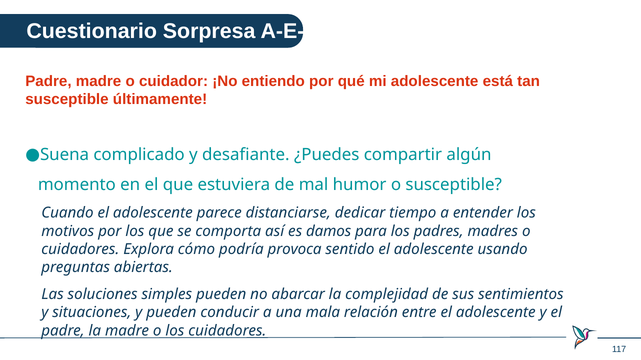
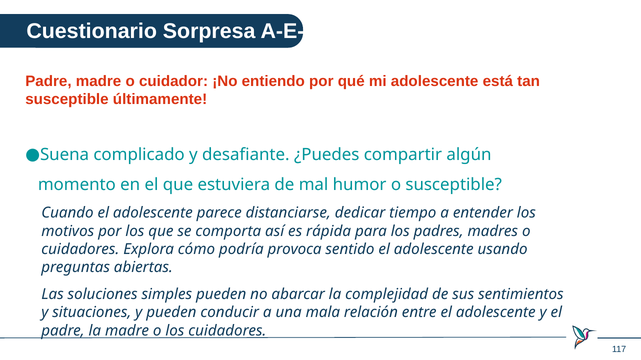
damos: damos -> rápida
